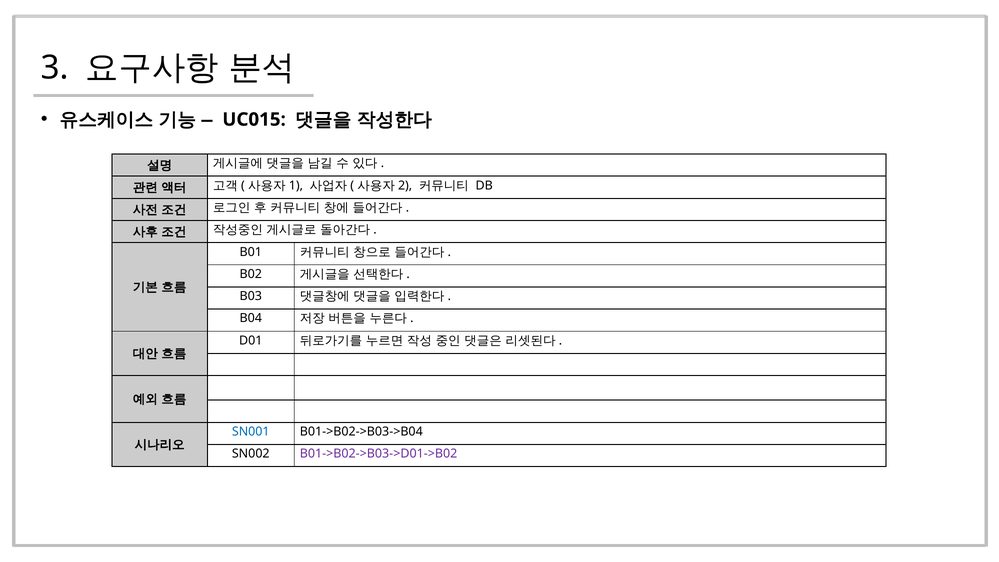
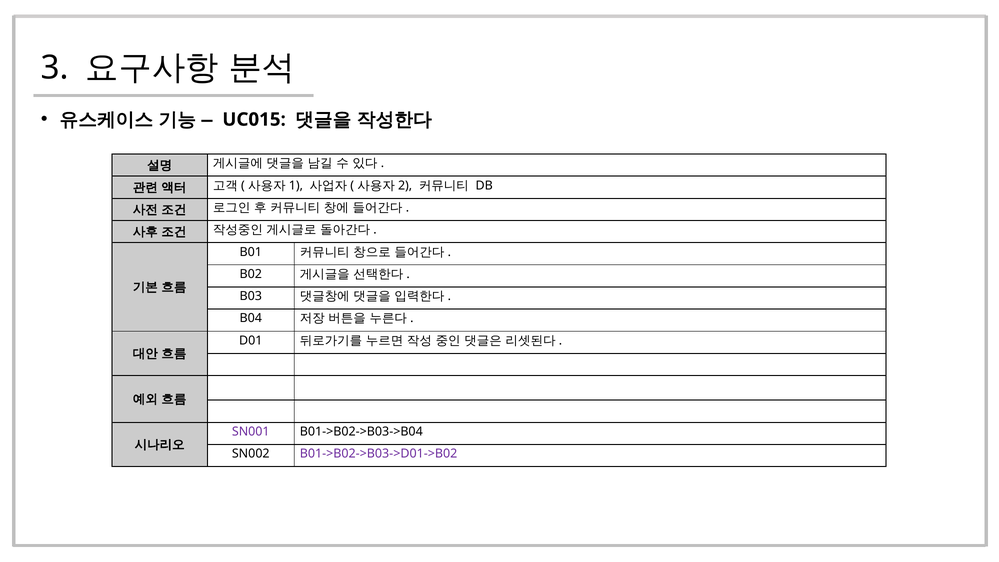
SN001 colour: blue -> purple
